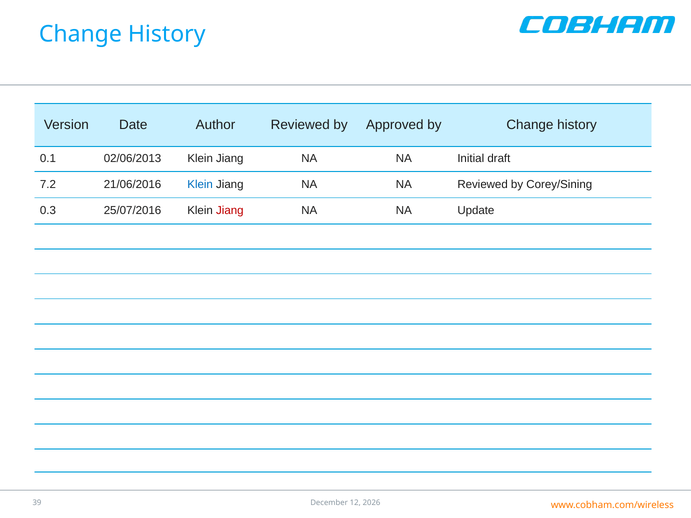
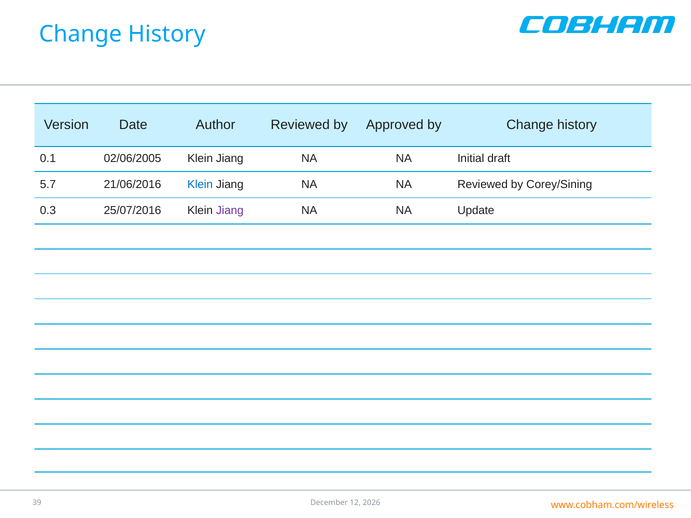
02/06/2013: 02/06/2013 -> 02/06/2005
7.2: 7.2 -> 5.7
Jiang at (230, 211) colour: red -> purple
